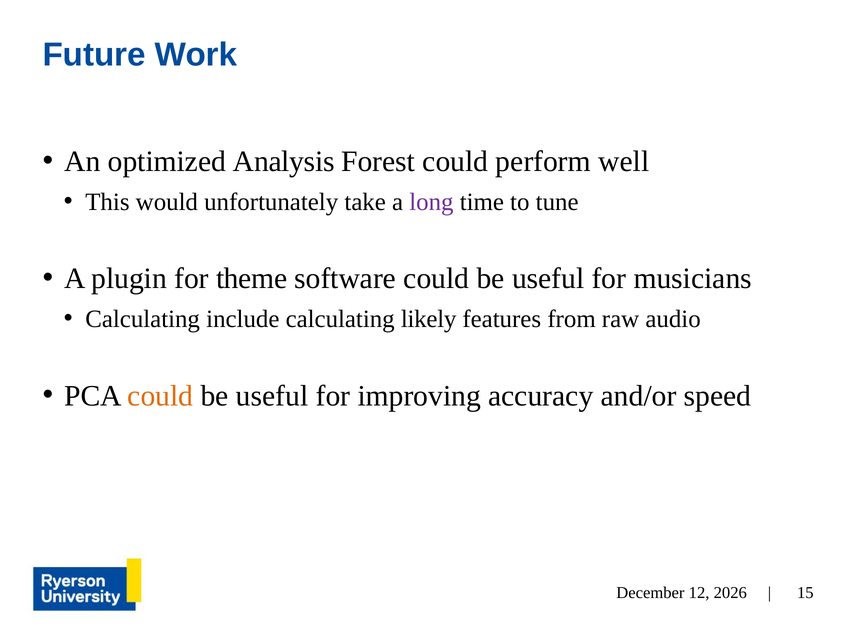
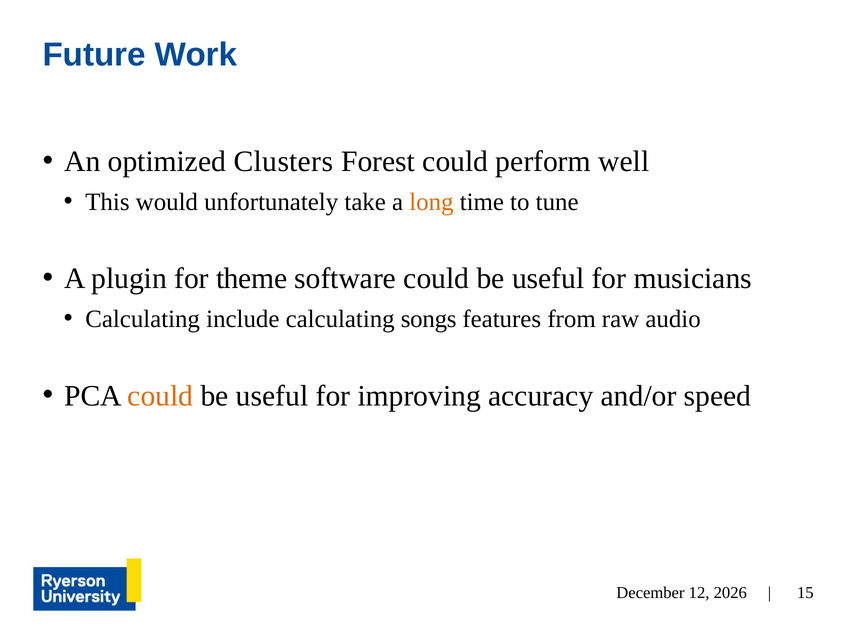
Analysis: Analysis -> Clusters
long colour: purple -> orange
likely: likely -> songs
